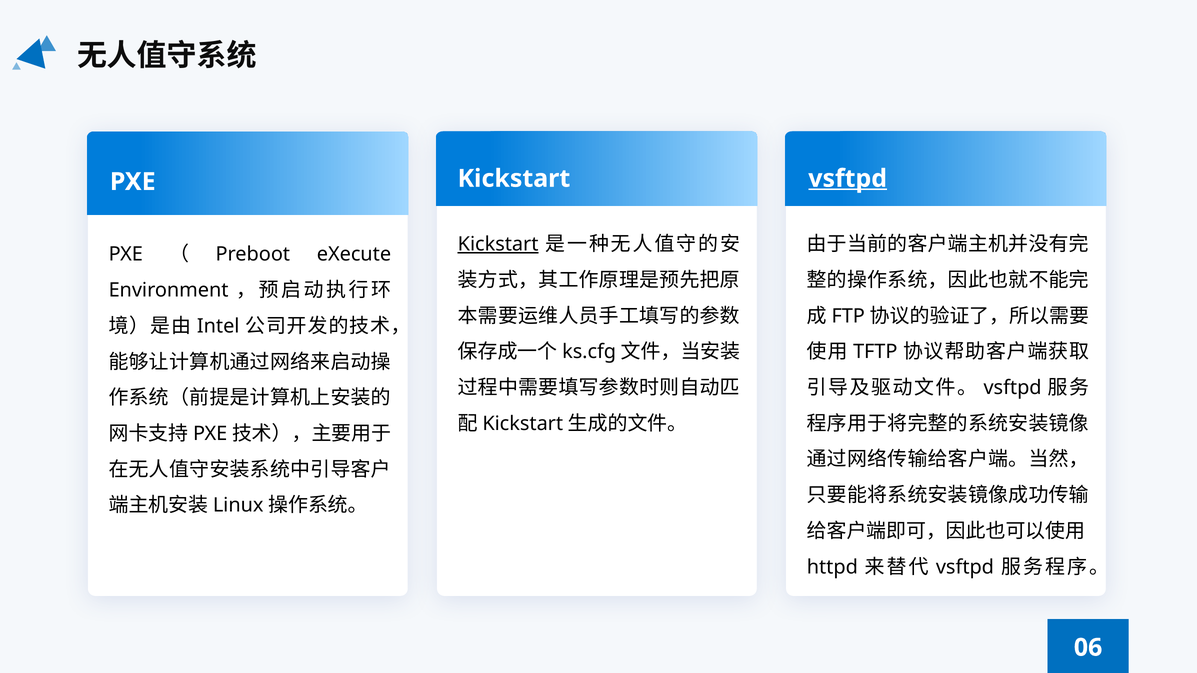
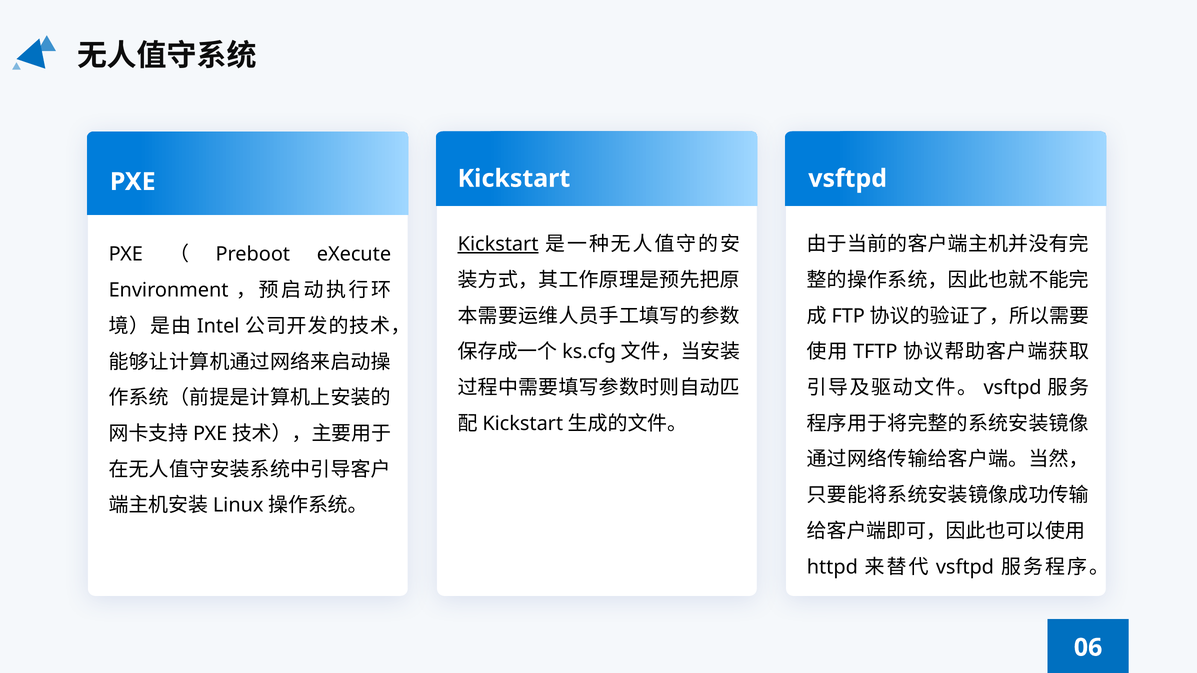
vsftpd at (848, 179) underline: present -> none
